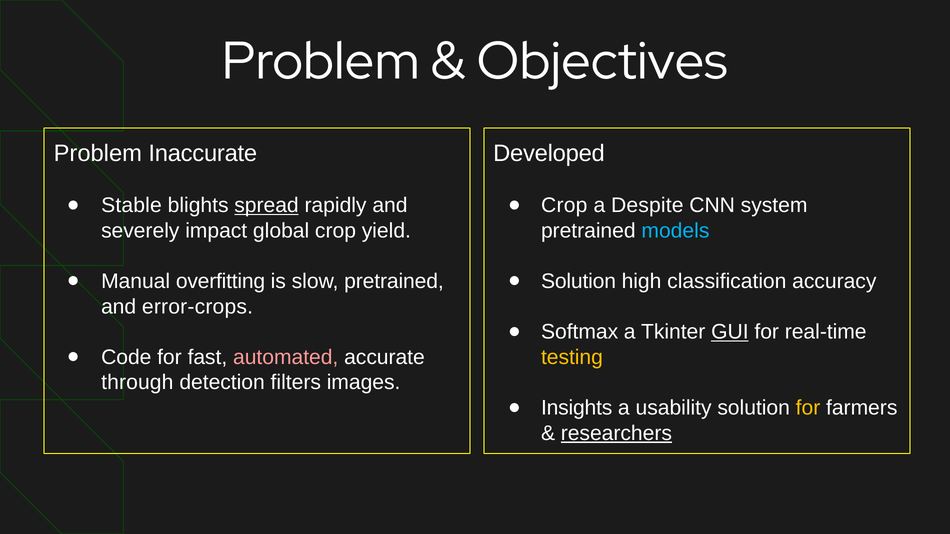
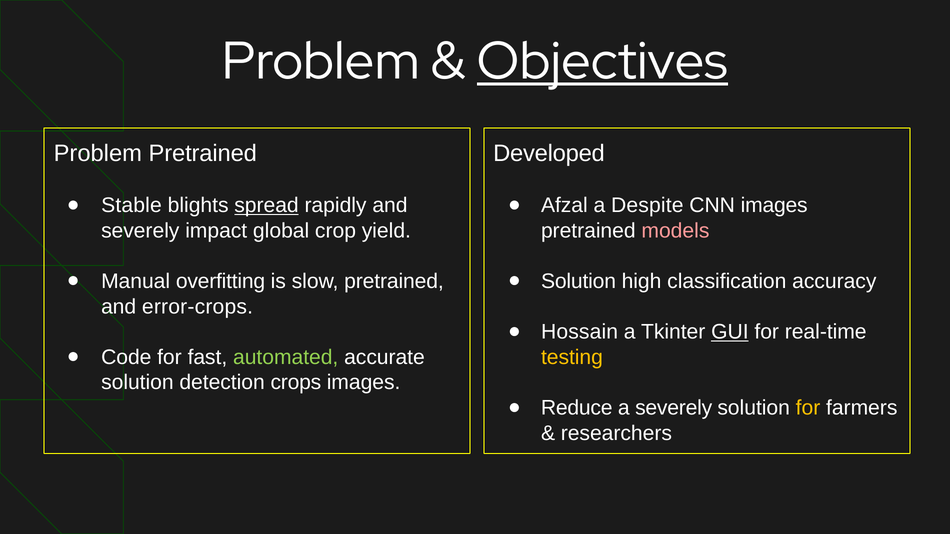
Objectives underline: none -> present
Problem Inaccurate: Inaccurate -> Pretrained
Crop at (564, 206): Crop -> Afzal
CNN system: system -> images
models colour: light blue -> pink
Softmax: Softmax -> Hossain
automated colour: pink -> light green
through at (137, 383): through -> solution
filters: filters -> crops
Insights: Insights -> Reduce
a usability: usability -> severely
researchers underline: present -> none
